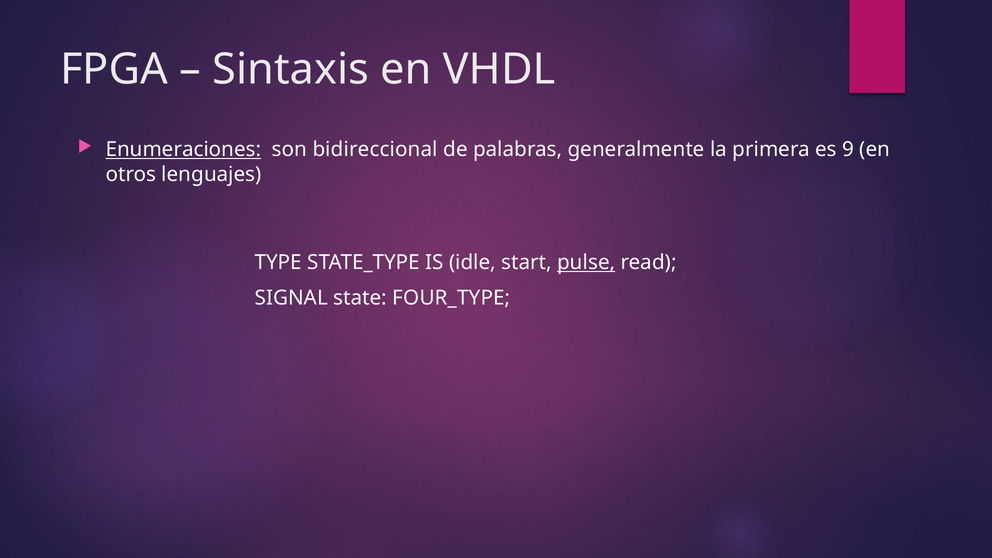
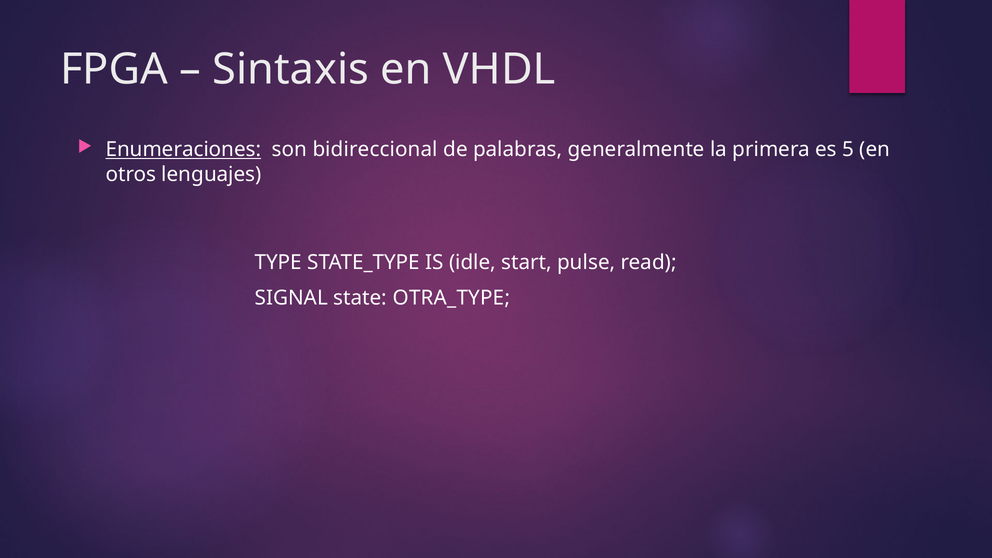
9: 9 -> 5
pulse underline: present -> none
FOUR_TYPE: FOUR_TYPE -> OTRA_TYPE
